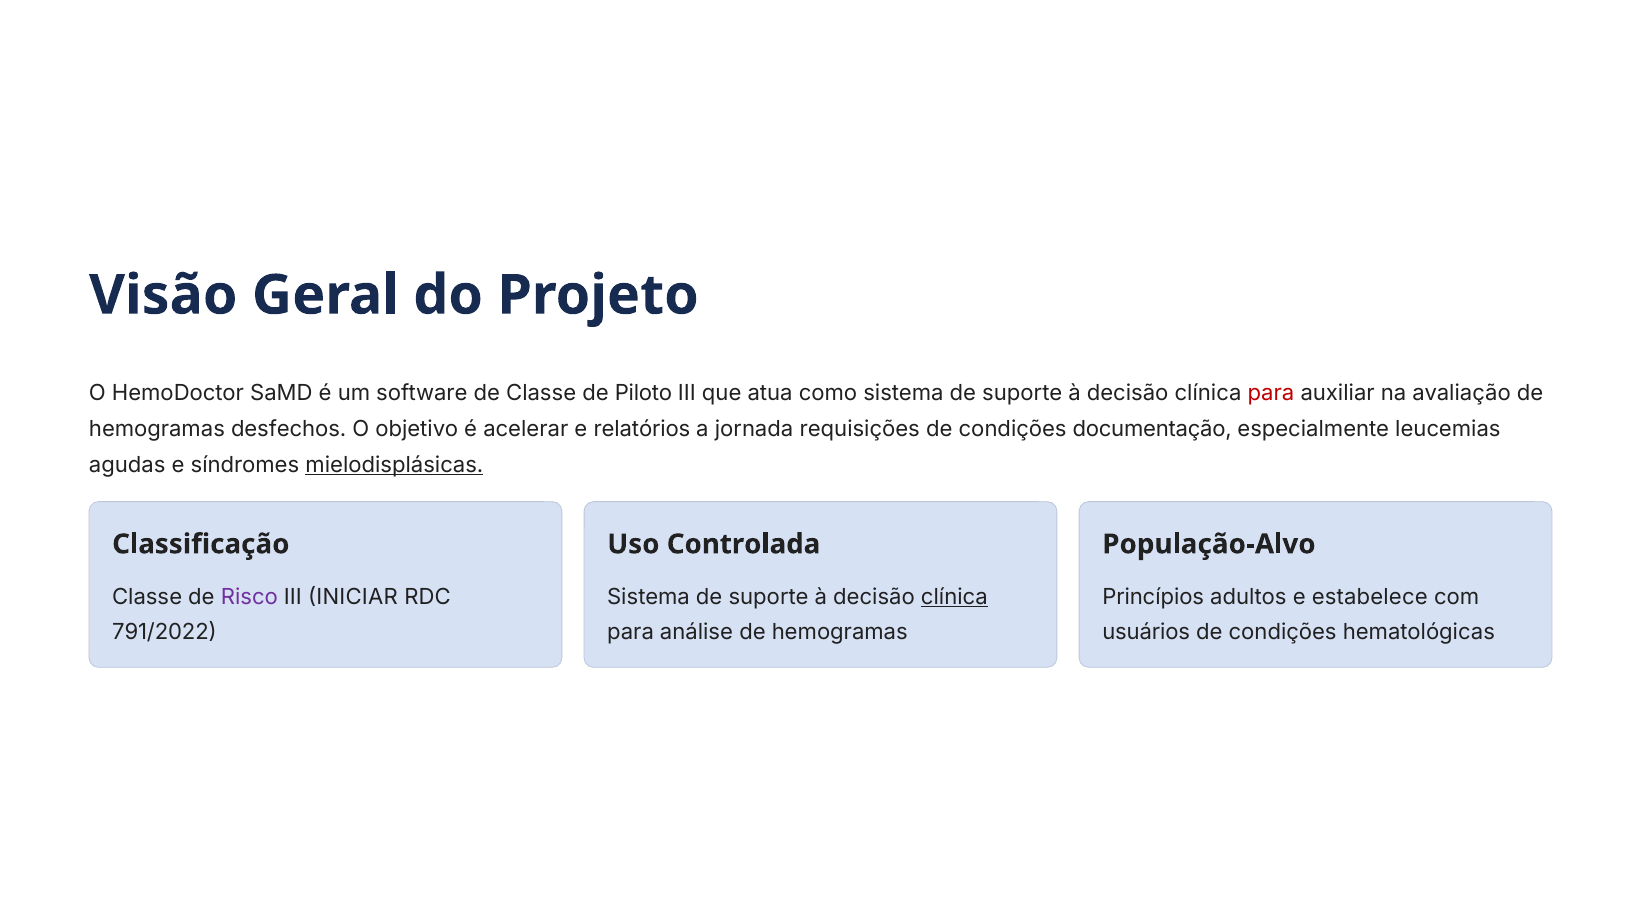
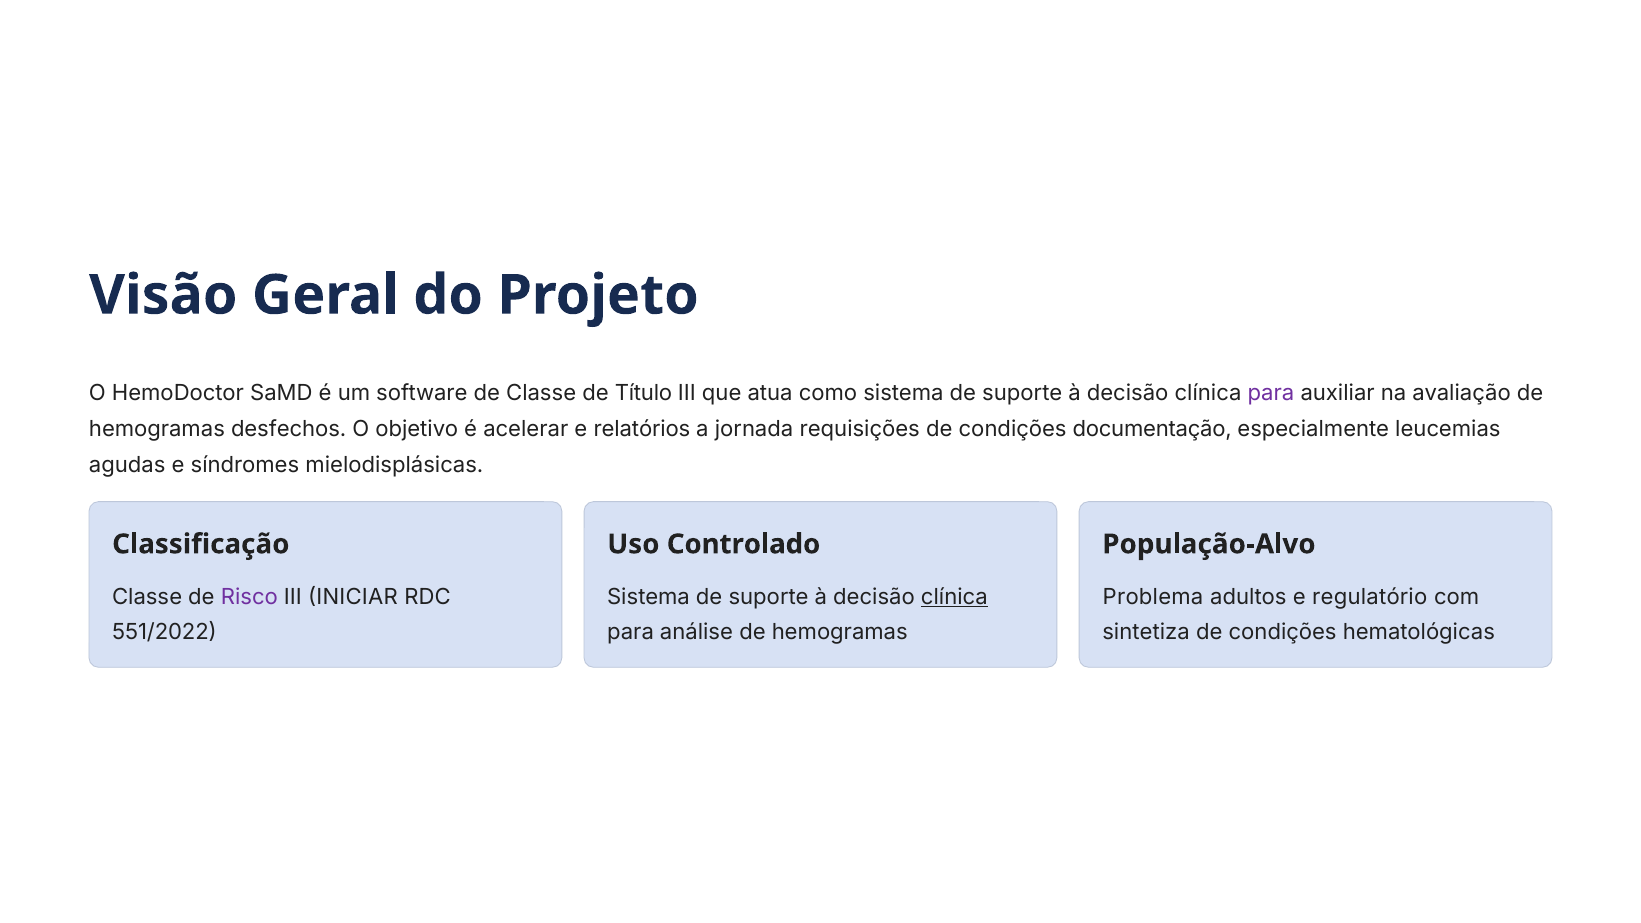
Piloto: Piloto -> Título
para at (1271, 394) colour: red -> purple
mielodisplásicas underline: present -> none
Controlada: Controlada -> Controlado
Princípios: Princípios -> Problema
estabelece: estabelece -> regulatório
791/2022: 791/2022 -> 551/2022
usuários: usuários -> sintetiza
